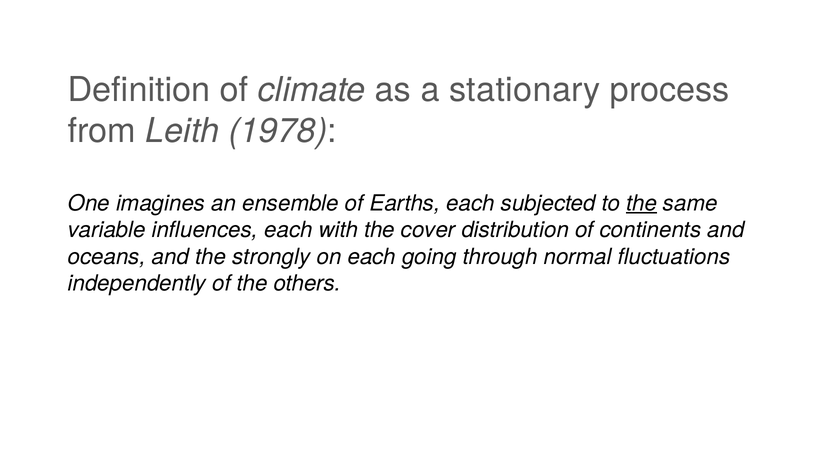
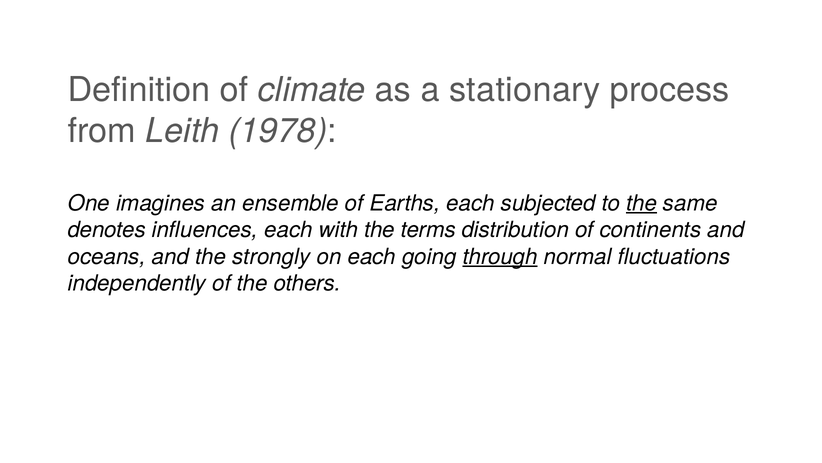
variable: variable -> denotes
cover: cover -> terms
through underline: none -> present
